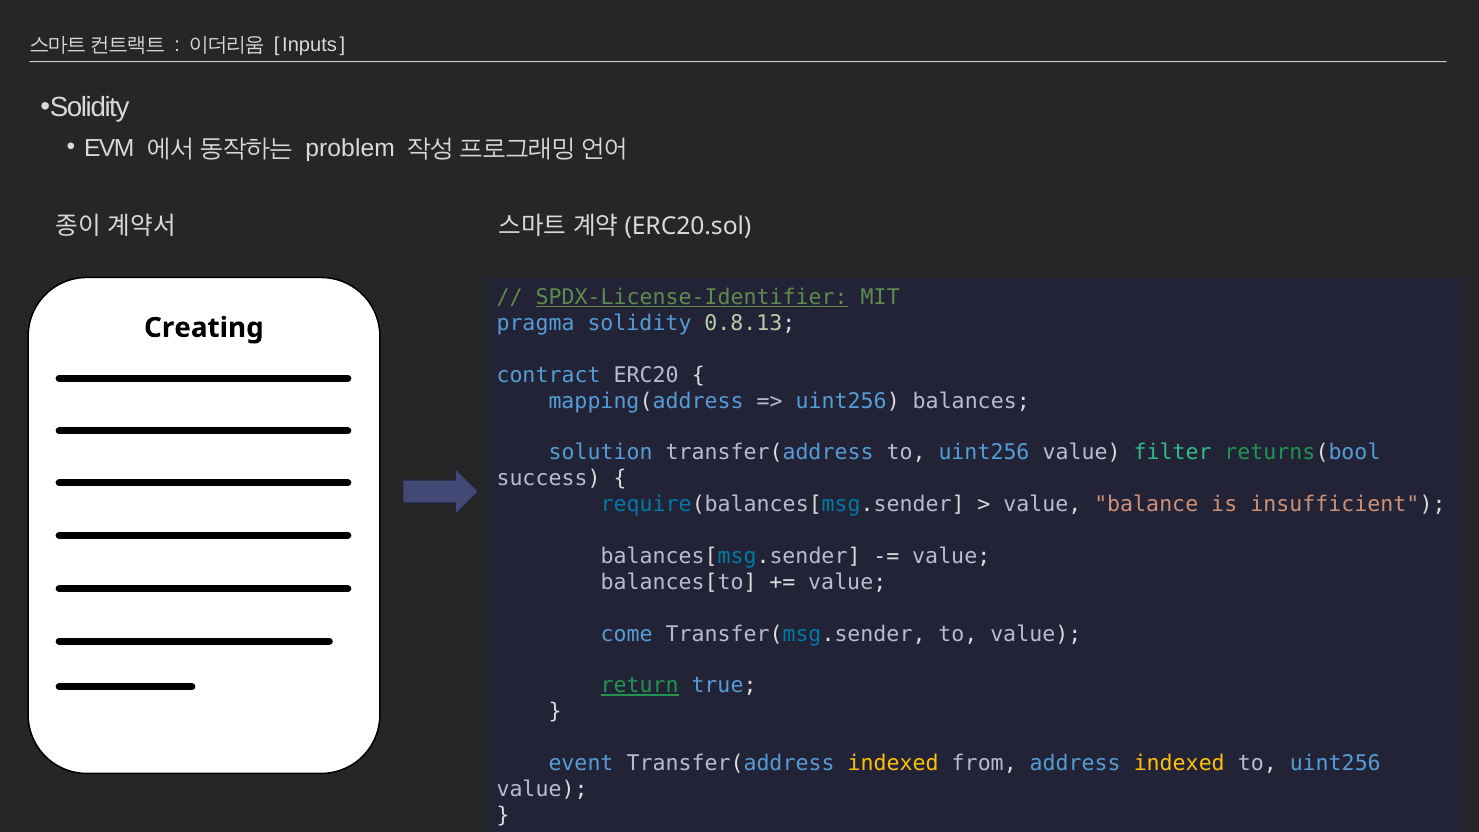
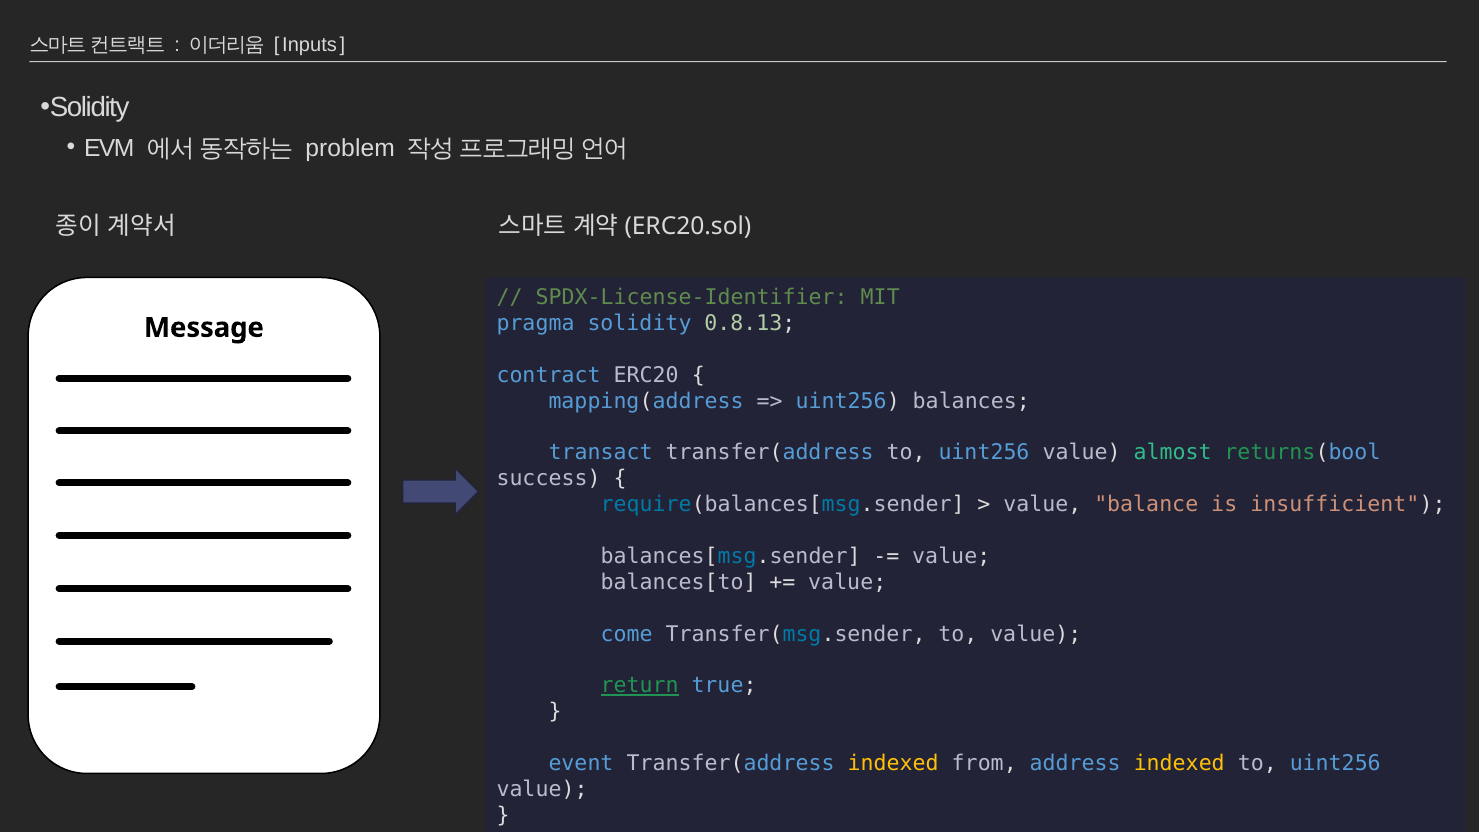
SPDX-License-Identifier underline: present -> none
Creating: Creating -> Message
solution: solution -> transact
filter: filter -> almost
